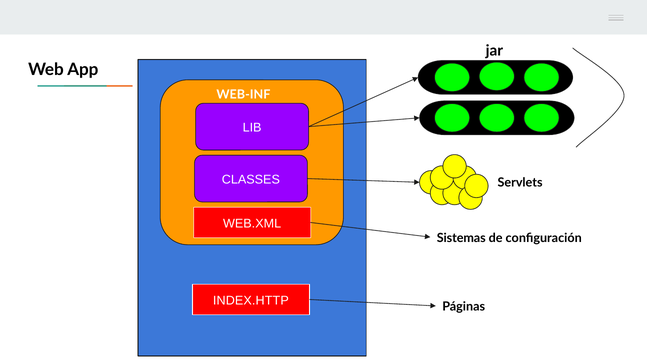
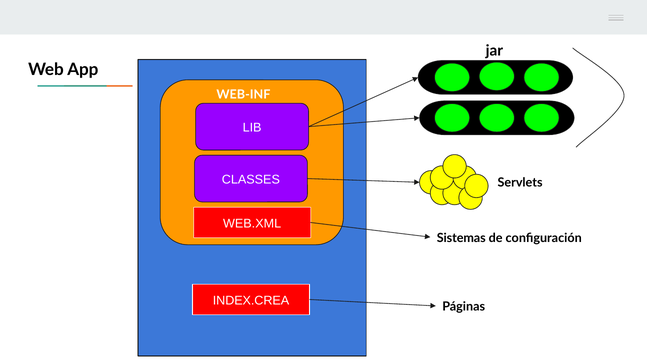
INDEX.HTTP: INDEX.HTTP -> INDEX.CREA
